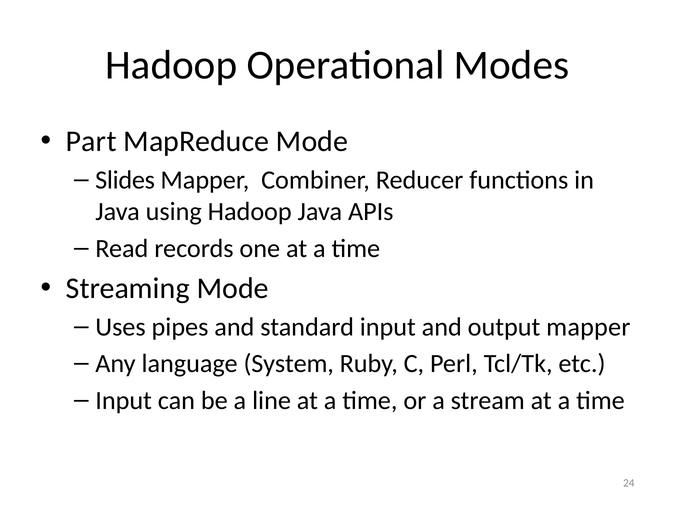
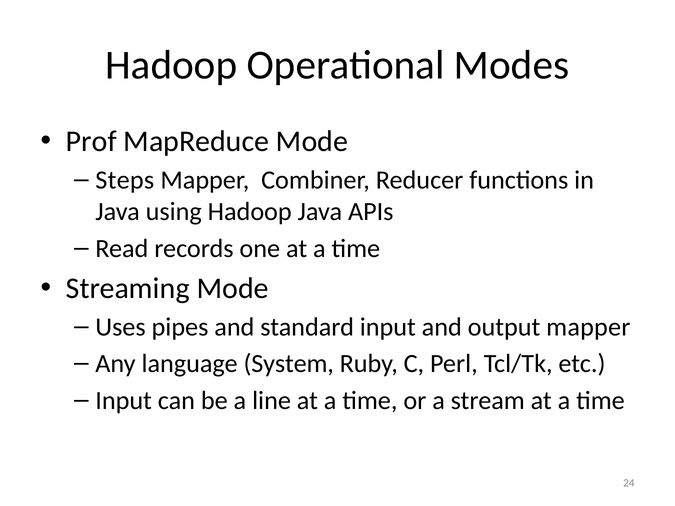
Part: Part -> Prof
Slides: Slides -> Steps
